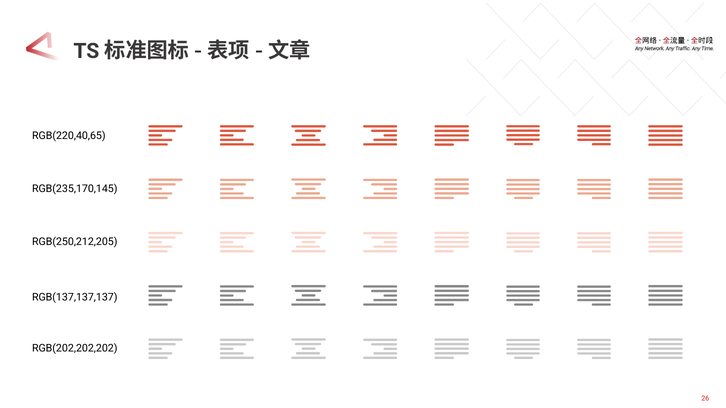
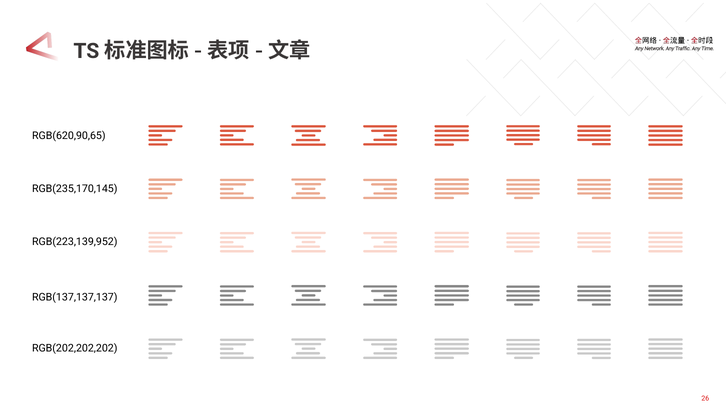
RGB(220,40,65: RGB(220,40,65 -> RGB(620,90,65
RGB(250,212,205: RGB(250,212,205 -> RGB(223,139,952
